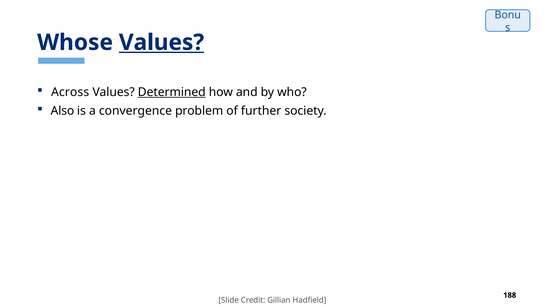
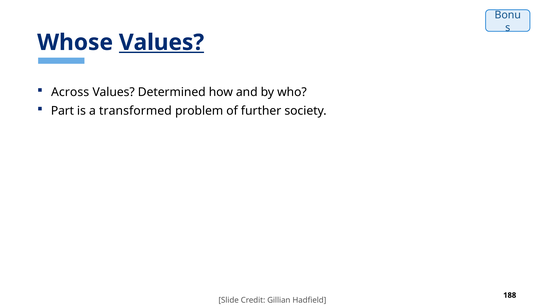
Determined underline: present -> none
Also: Also -> Part
convergence: convergence -> transformed
